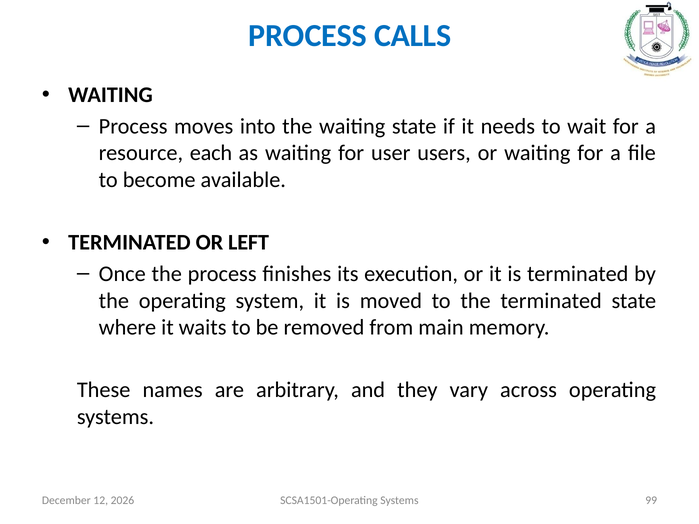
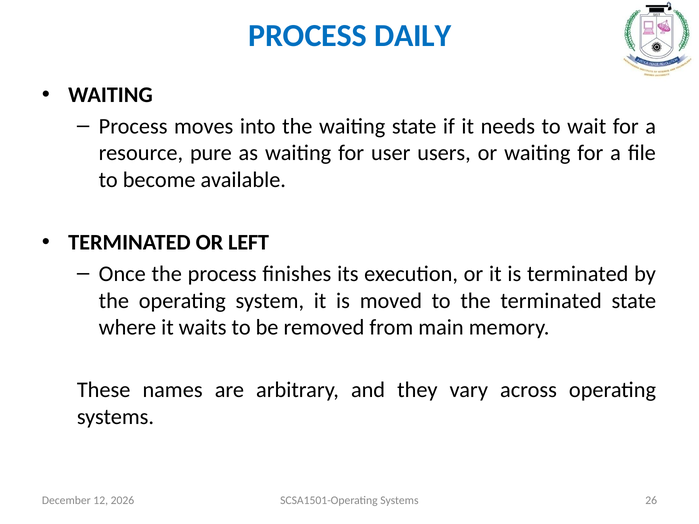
CALLS: CALLS -> DAILY
each: each -> pure
99: 99 -> 26
